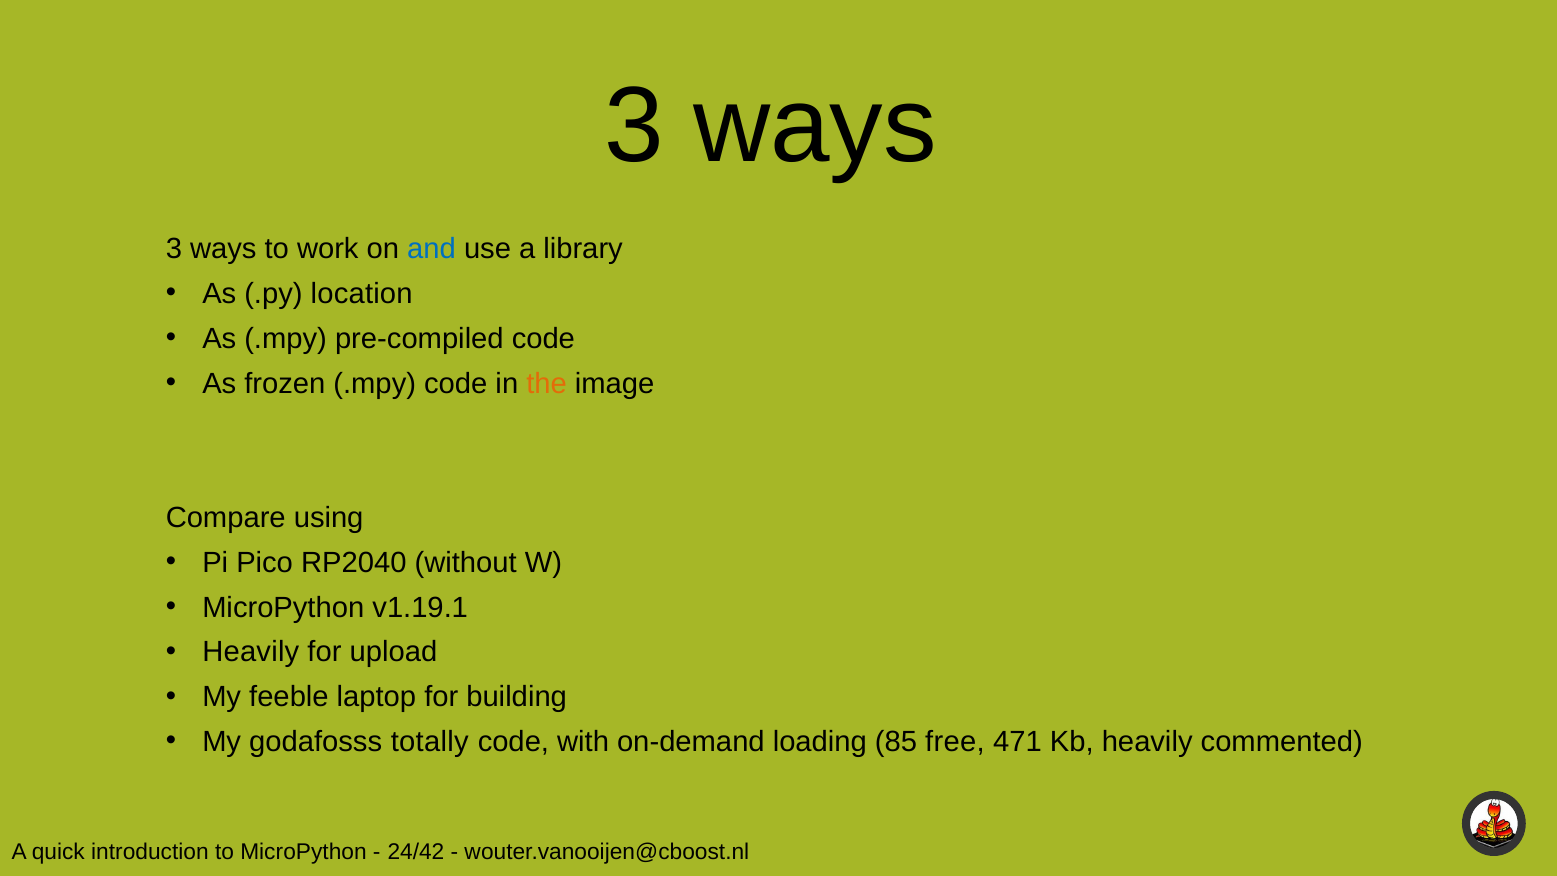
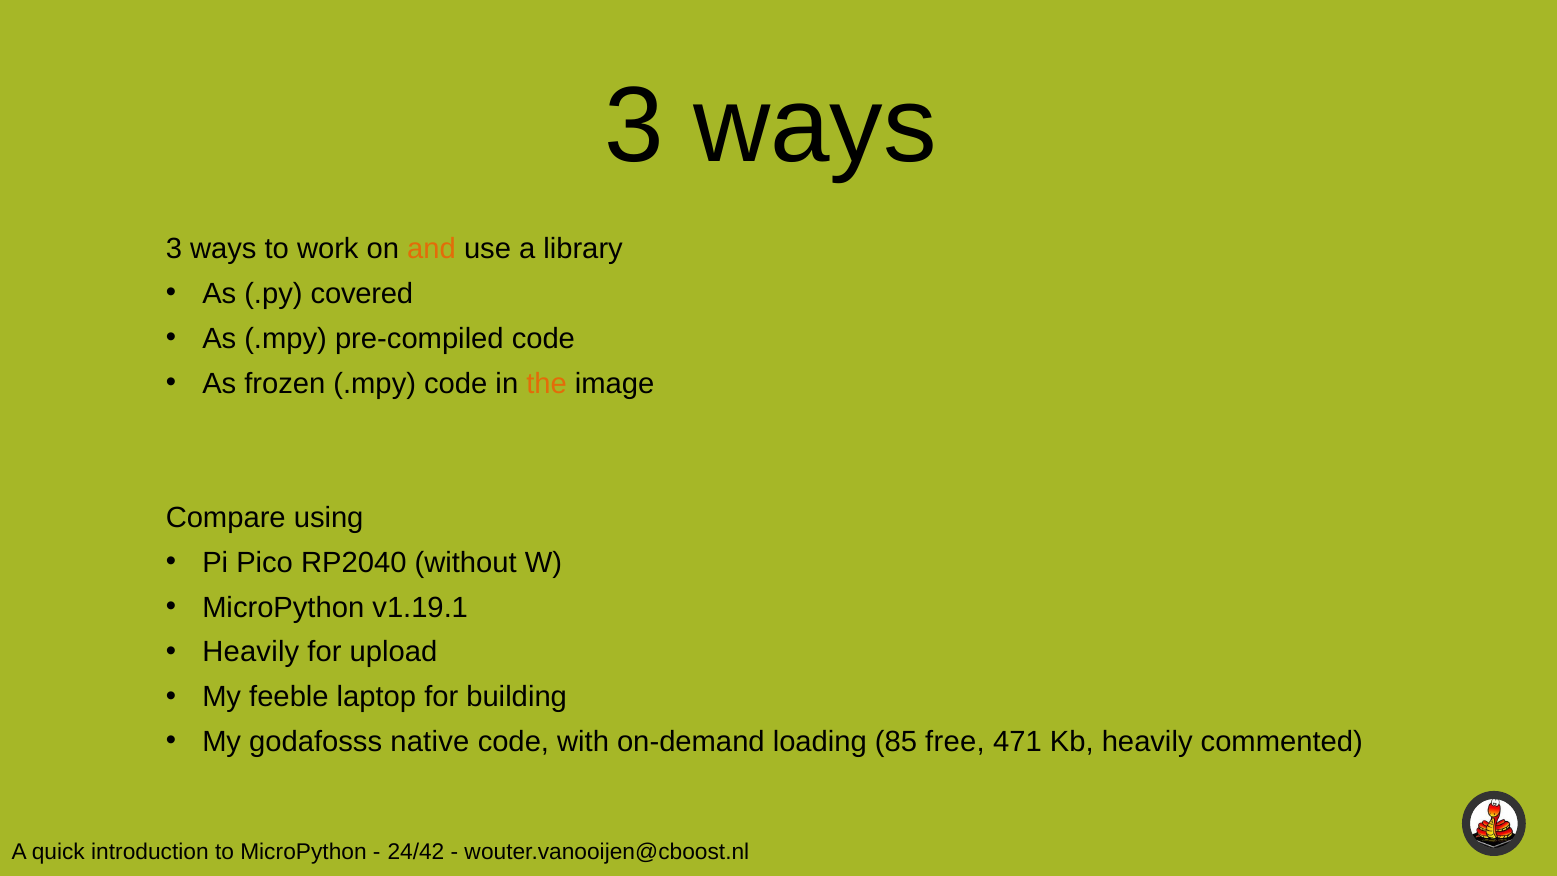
and colour: blue -> orange
location: location -> covered
totally: totally -> native
